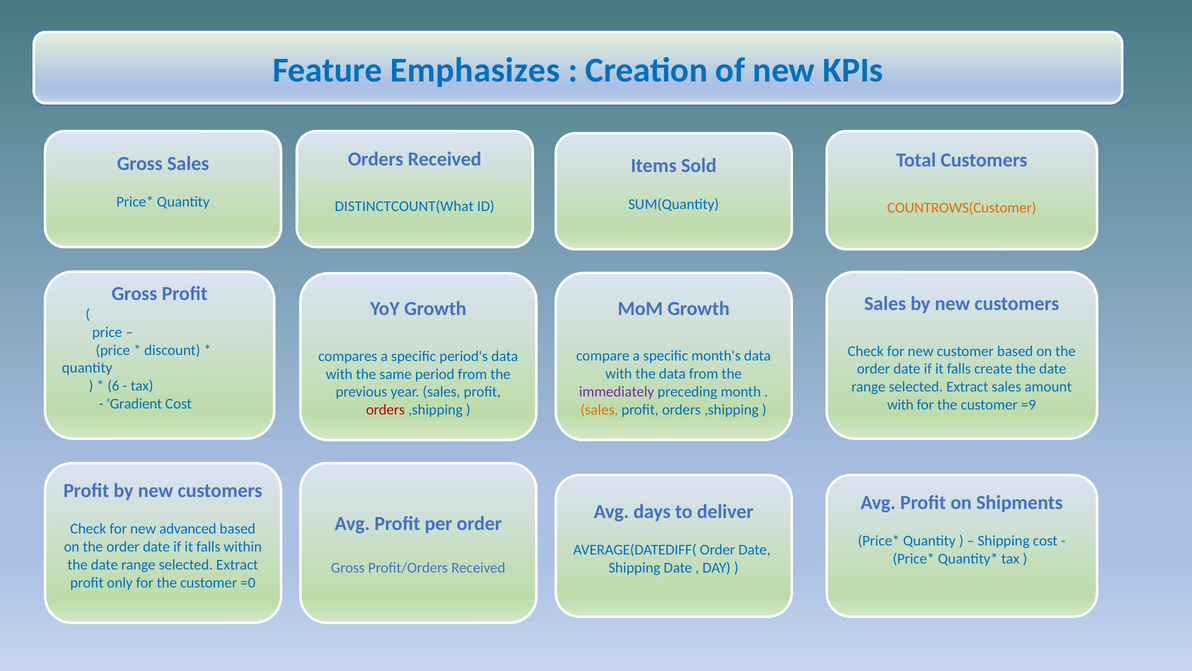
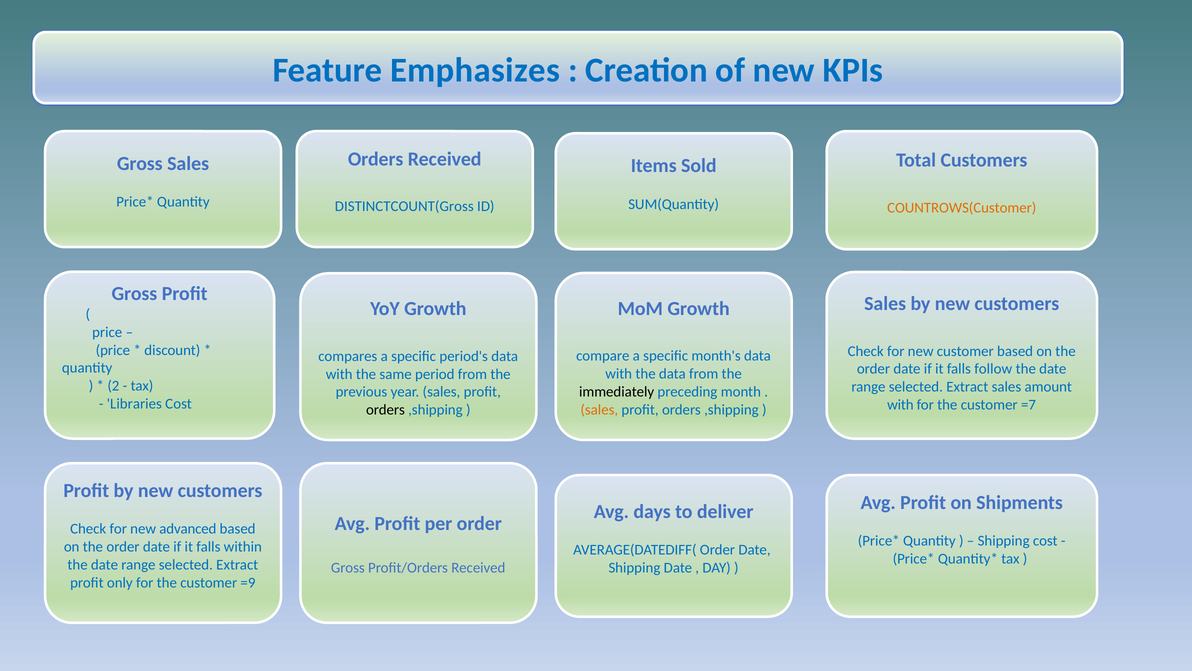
DISTINCTCOUNT(What: DISTINCTCOUNT(What -> DISTINCTCOUNT(Gross
create: create -> follow
6: 6 -> 2
immediately colour: purple -> black
Gradient: Gradient -> Libraries
=9: =9 -> =7
orders at (385, 410) colour: red -> black
=0: =0 -> =9
